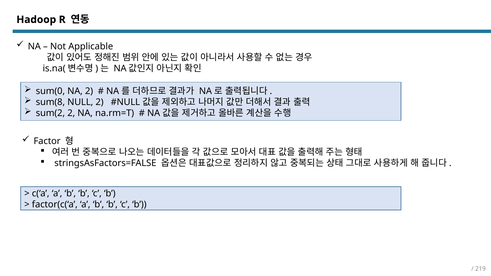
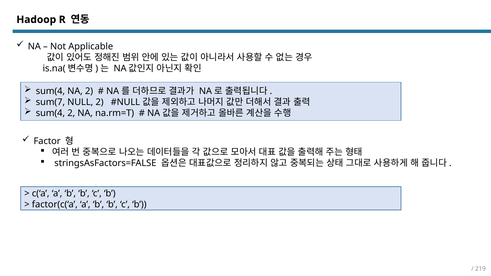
sum(0 at (50, 91): sum(0 -> sum(4
sum(8: sum(8 -> sum(7
sum(2 at (50, 113): sum(2 -> sum(4
